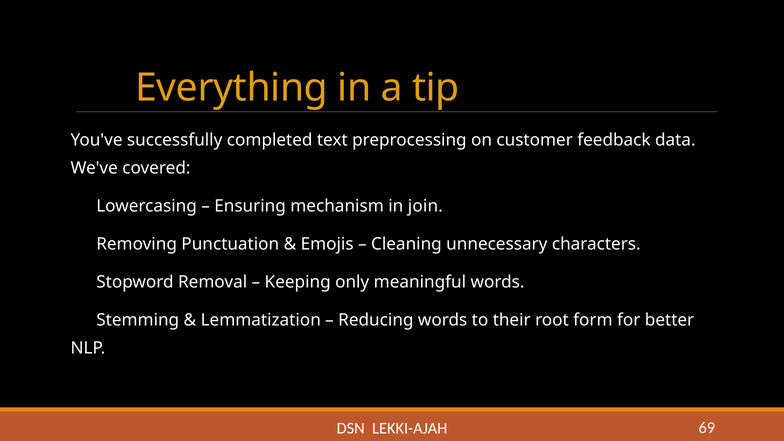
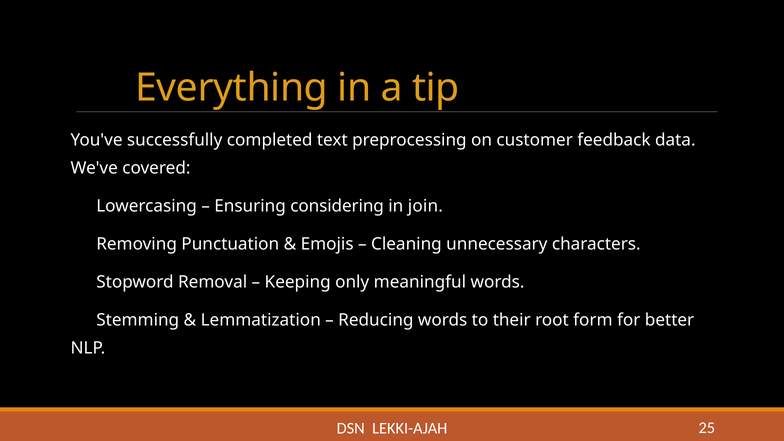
mechanism: mechanism -> considering
69: 69 -> 25
